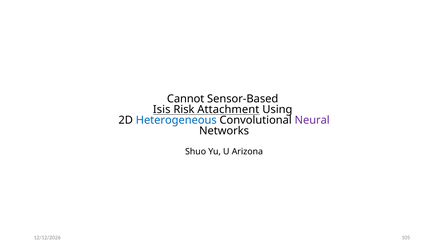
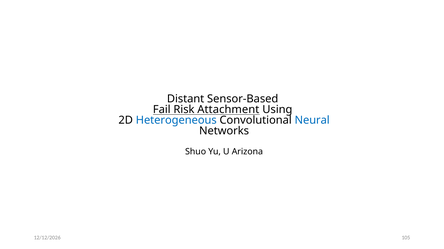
Cannot: Cannot -> Distant
Isis: Isis -> Fail
Neural colour: purple -> blue
